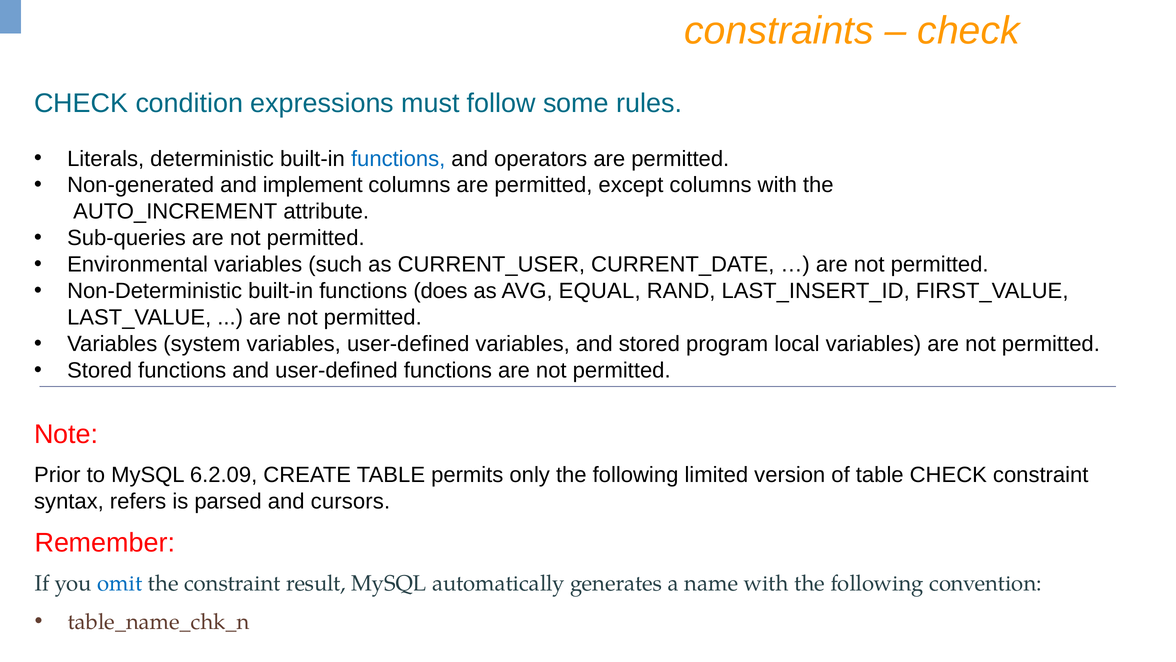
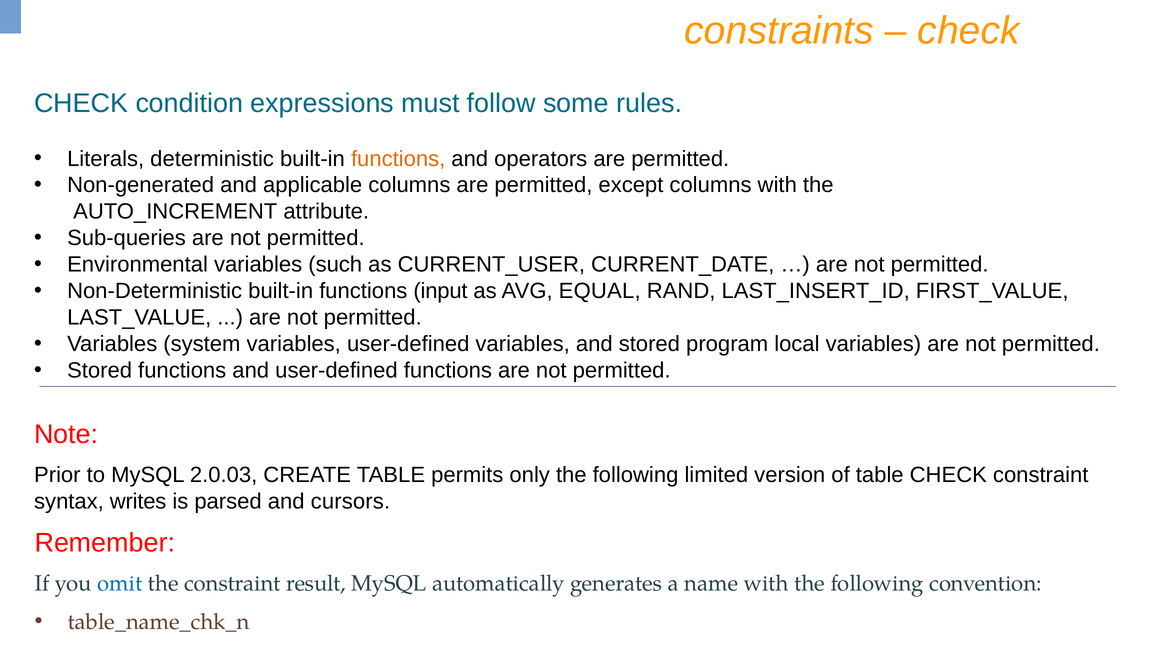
functions at (398, 159) colour: blue -> orange
implement: implement -> applicable
does: does -> input
6.2.09: 6.2.09 -> 2.0.03
refers: refers -> writes
